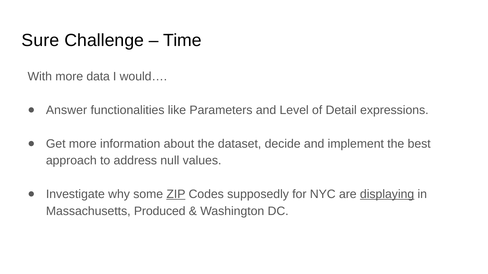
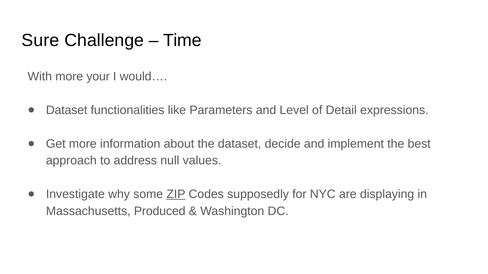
data: data -> your
Answer at (67, 110): Answer -> Dataset
displaying underline: present -> none
